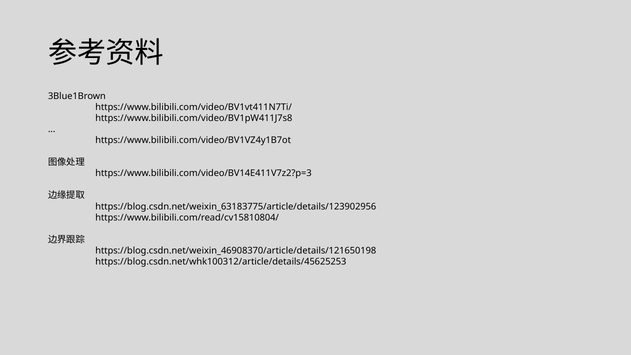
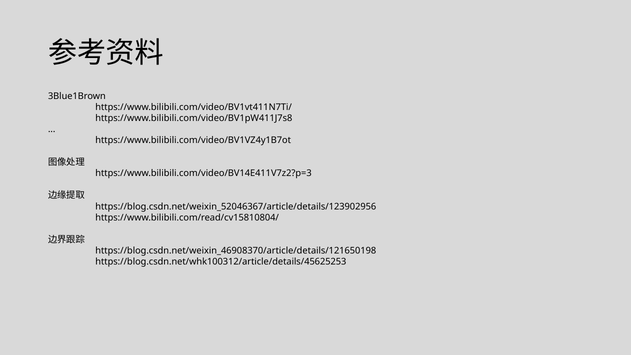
https://blog.csdn.net/weixin_63183775/article/details/123902956: https://blog.csdn.net/weixin_63183775/article/details/123902956 -> https://blog.csdn.net/weixin_52046367/article/details/123902956
